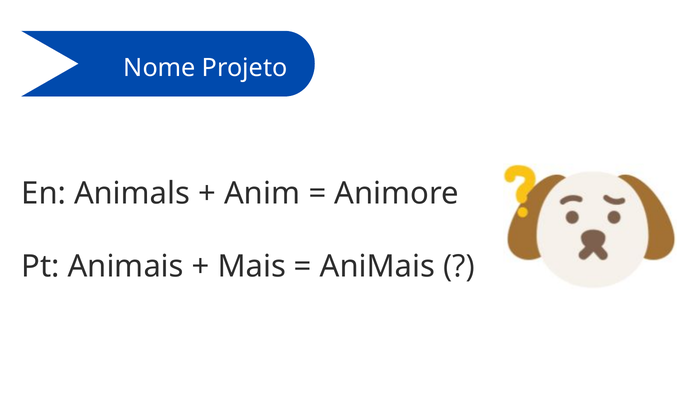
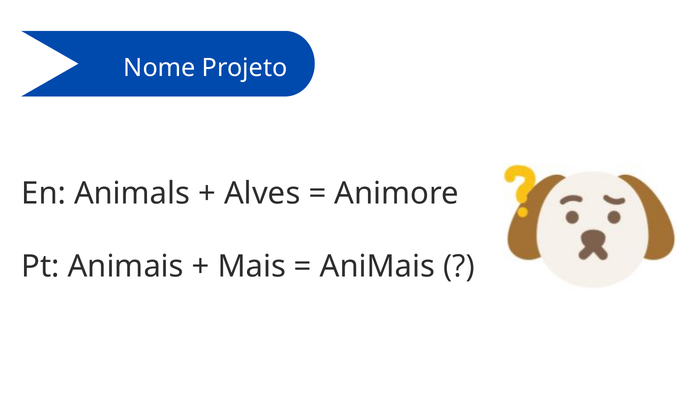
Anim: Anim -> Alves
